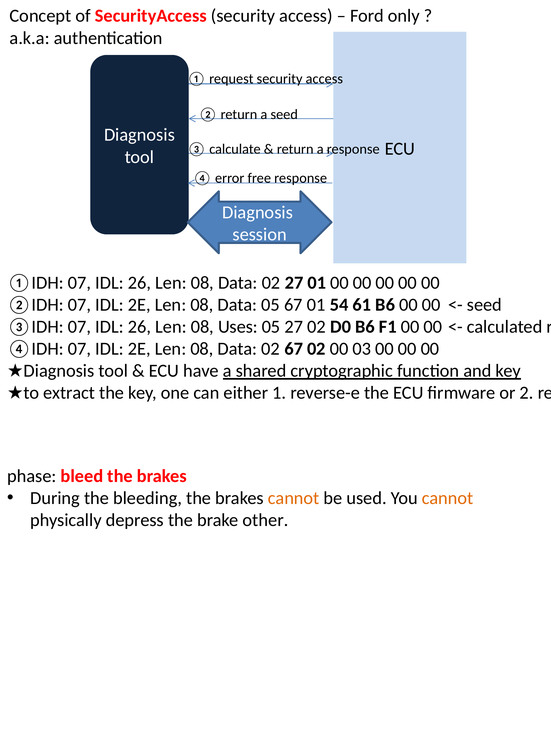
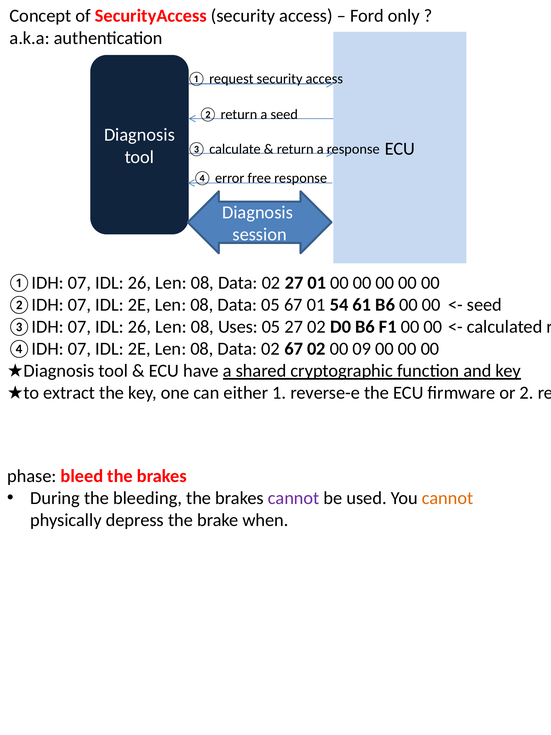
03: 03 -> 09
cannot at (294, 498) colour: orange -> purple
other: other -> when
